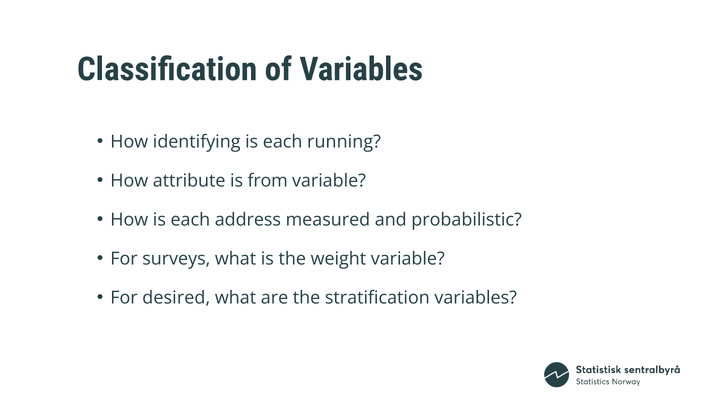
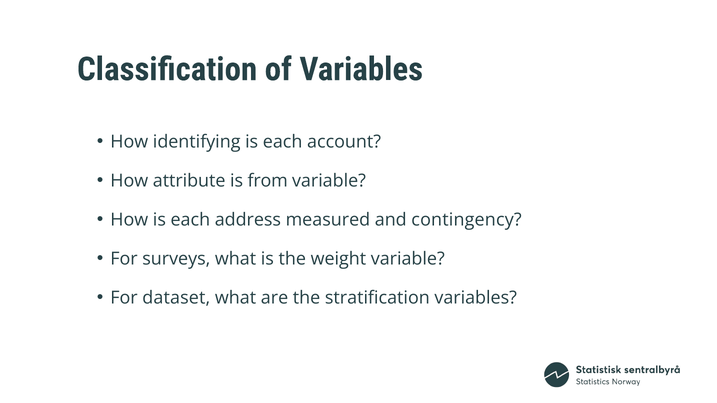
running: running -> account
probabilistic: probabilistic -> contingency
desired: desired -> dataset
